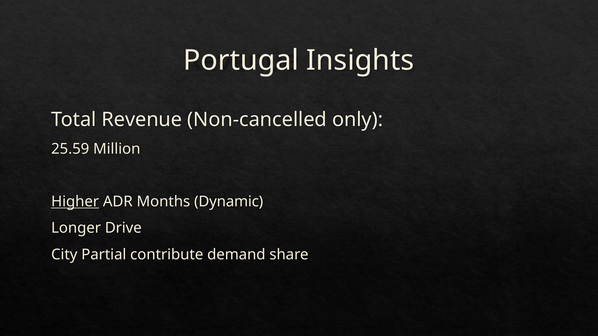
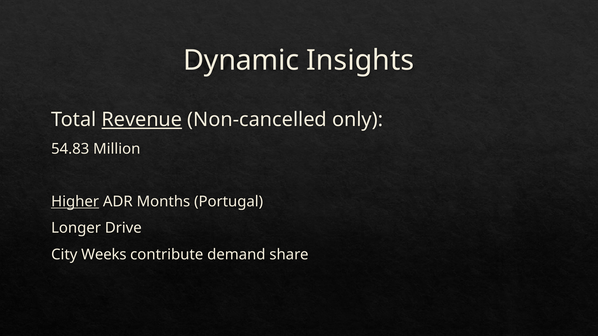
Portugal: Portugal -> Dynamic
Revenue underline: none -> present
25.59: 25.59 -> 54.83
Dynamic: Dynamic -> Portugal
Partial: Partial -> Weeks
